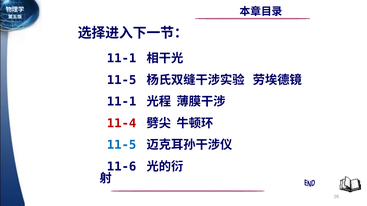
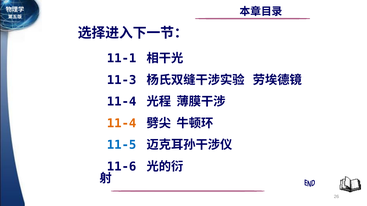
11-5 at (122, 80): 11-5 -> 11-3
11-1 at (122, 102): 11-1 -> 11-4
11-4 at (122, 124) colour: red -> orange
